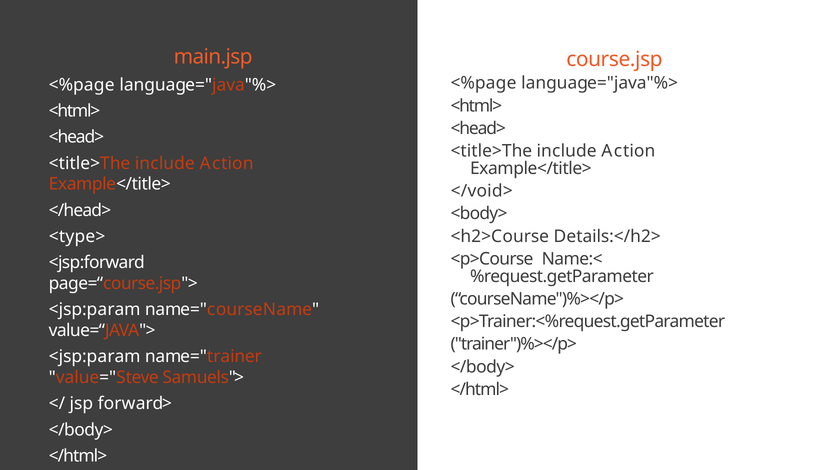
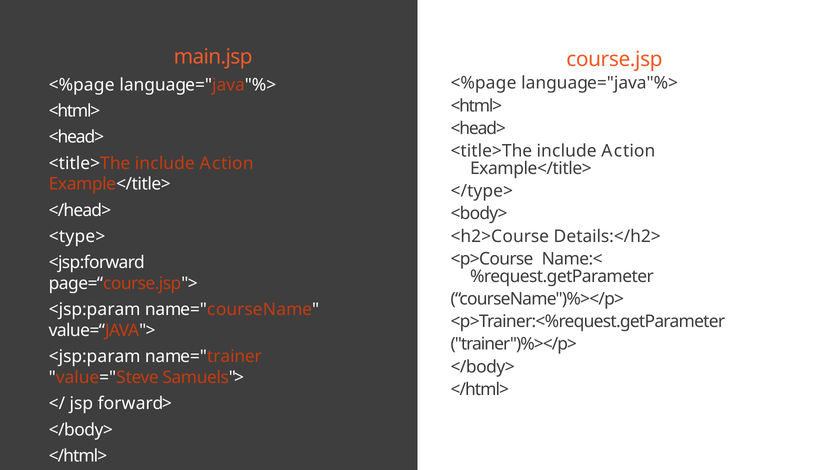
</void>: </void> -> </type>
